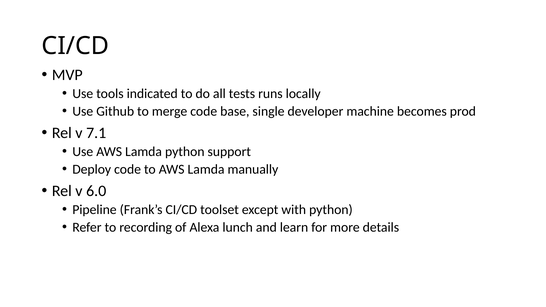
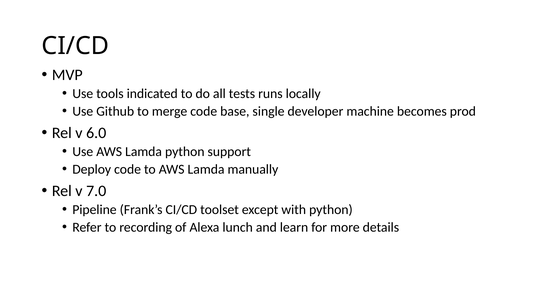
7.1: 7.1 -> 6.0
6.0: 6.0 -> 7.0
